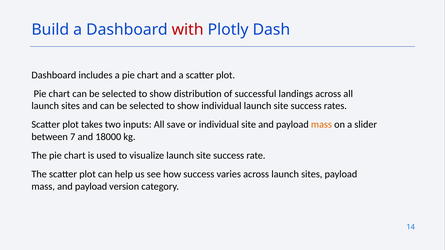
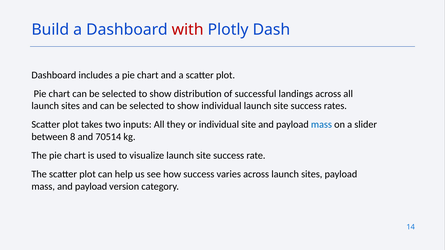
save: save -> they
mass at (321, 125) colour: orange -> blue
7: 7 -> 8
18000: 18000 -> 70514
